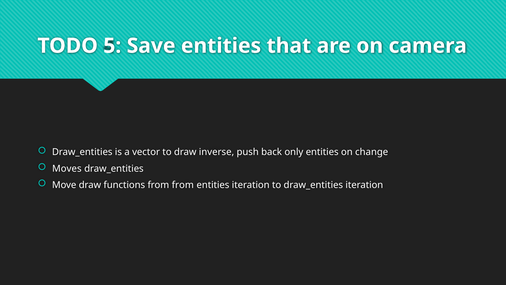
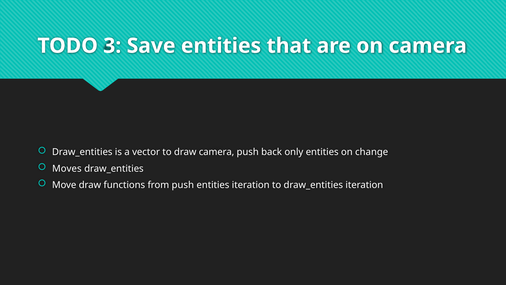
5: 5 -> 3
draw inverse: inverse -> camera
from from: from -> push
